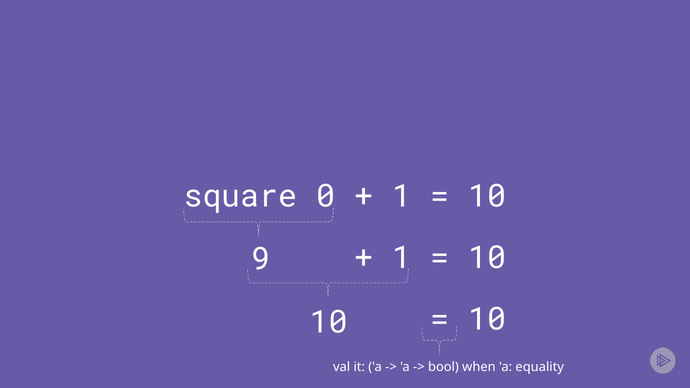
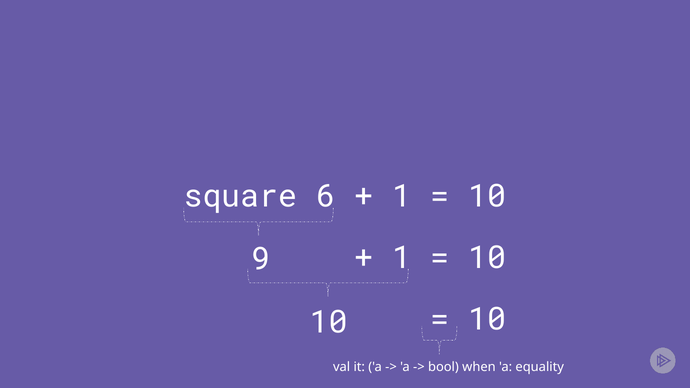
0: 0 -> 6
